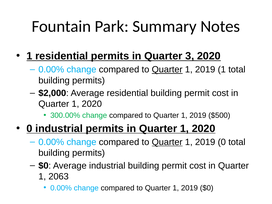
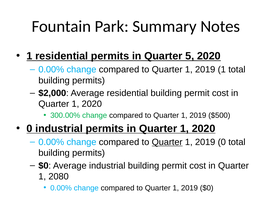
3: 3 -> 5
Quarter at (167, 70) underline: present -> none
2063: 2063 -> 2080
